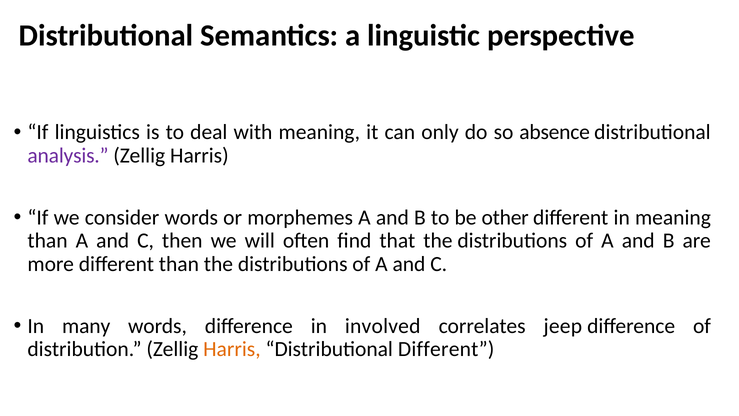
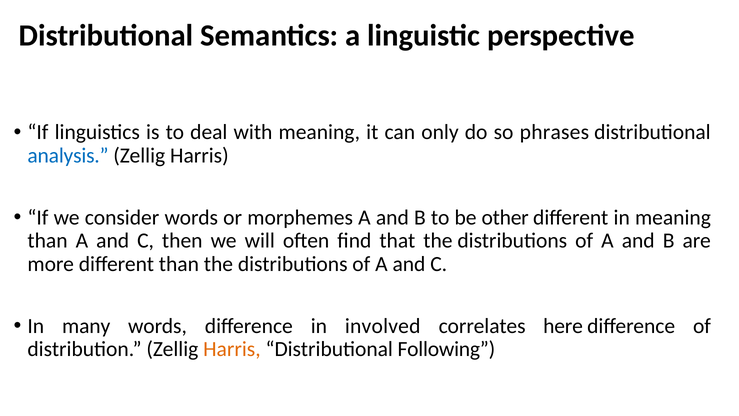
absence: absence -> phrases
analysis colour: purple -> blue
jeep: jeep -> here
Distributional Different: Different -> Following
